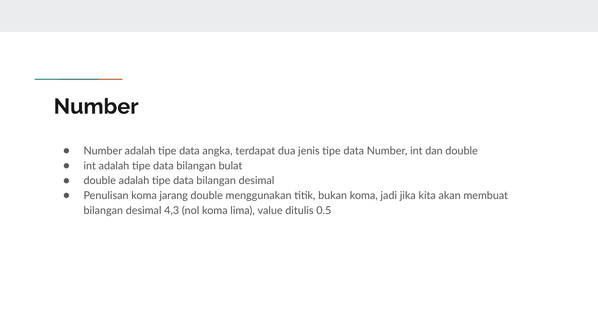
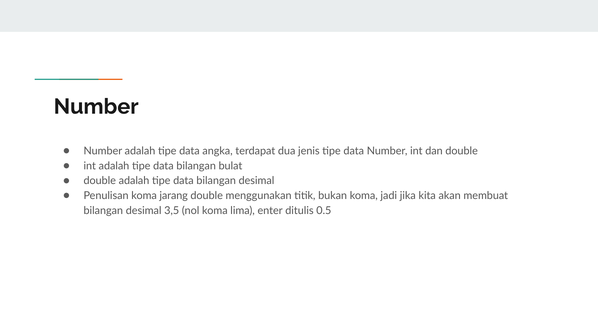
4,3: 4,3 -> 3,5
value: value -> enter
